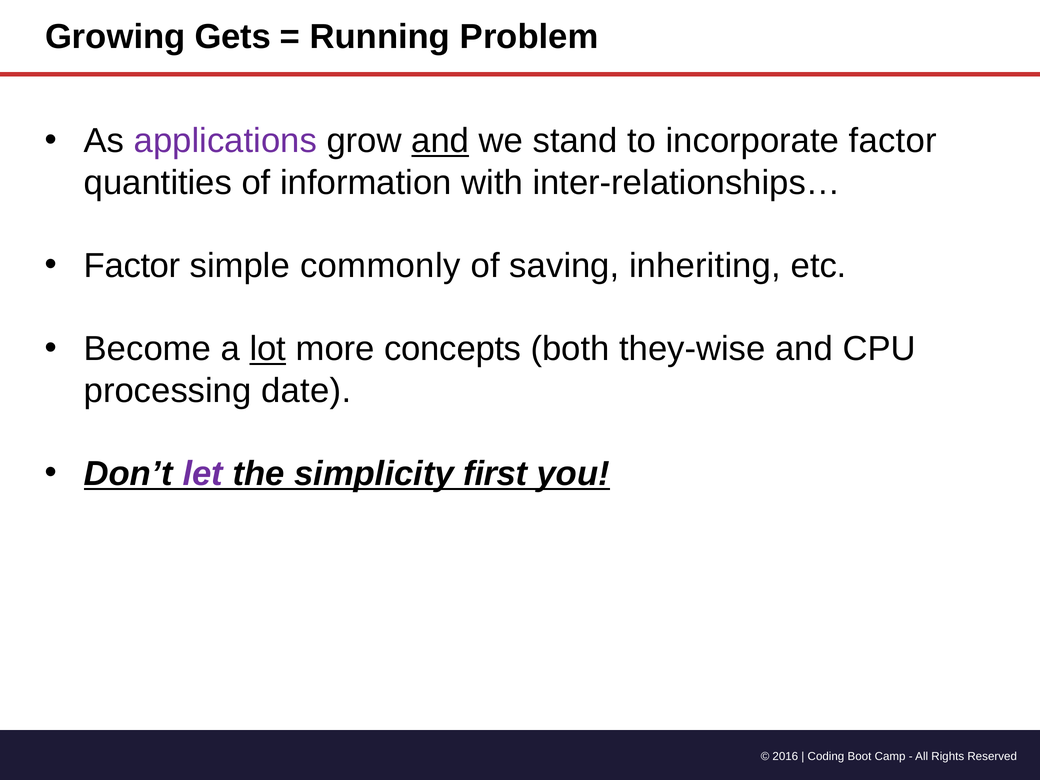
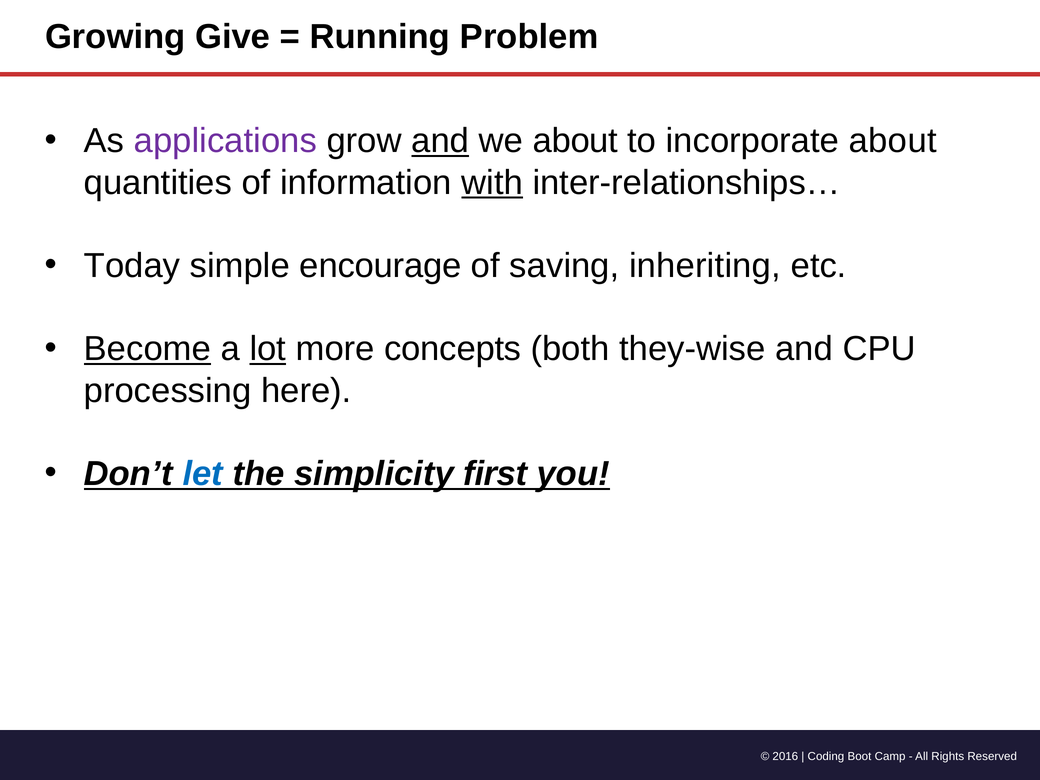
Gets: Gets -> Give
we stand: stand -> about
incorporate factor: factor -> about
with underline: none -> present
Factor at (132, 266): Factor -> Today
commonly: commonly -> encourage
Become underline: none -> present
date: date -> here
let colour: purple -> blue
